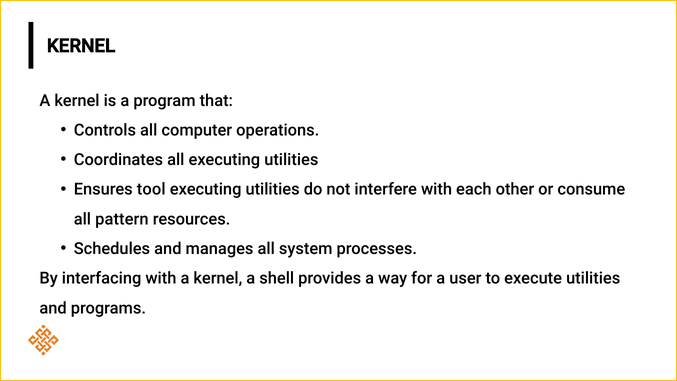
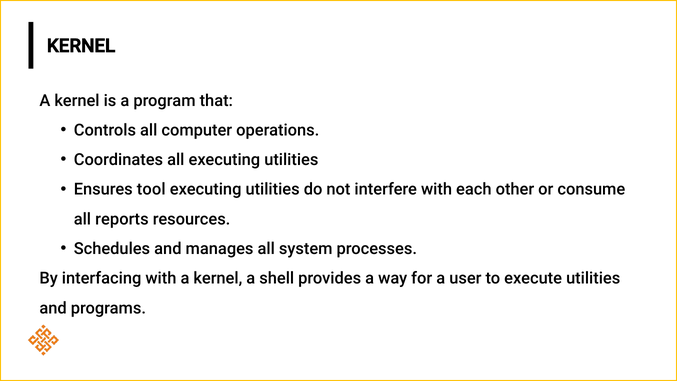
pattern: pattern -> reports
